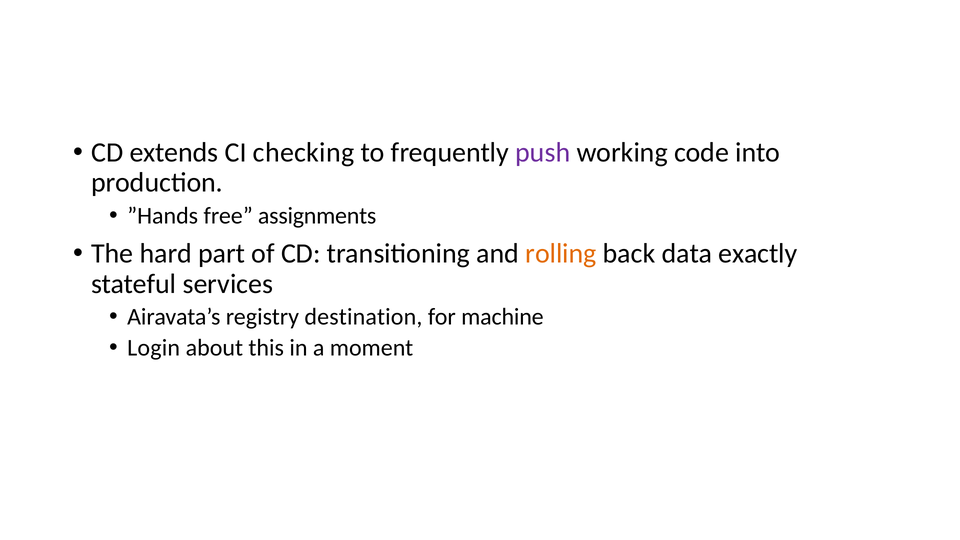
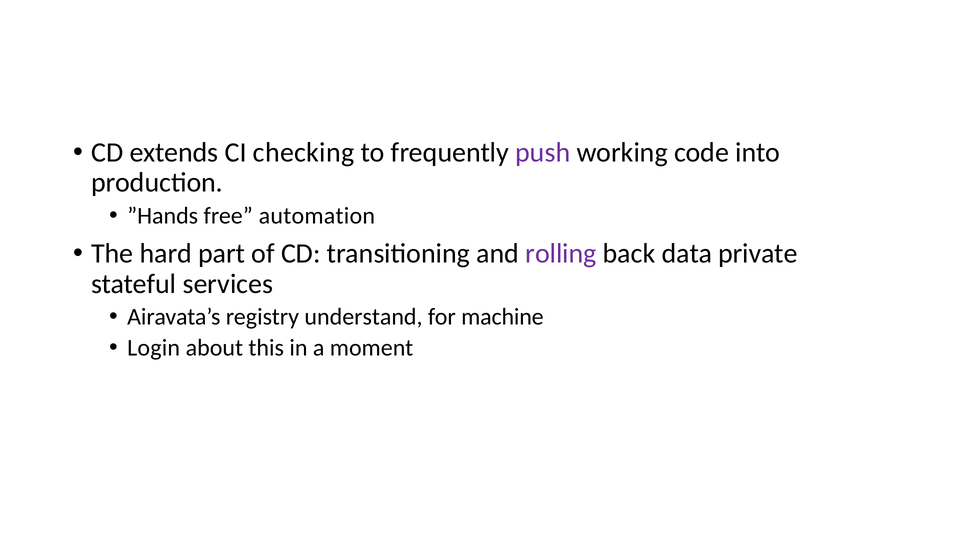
assignments: assignments -> automation
rolling colour: orange -> purple
exactly: exactly -> private
destination: destination -> understand
